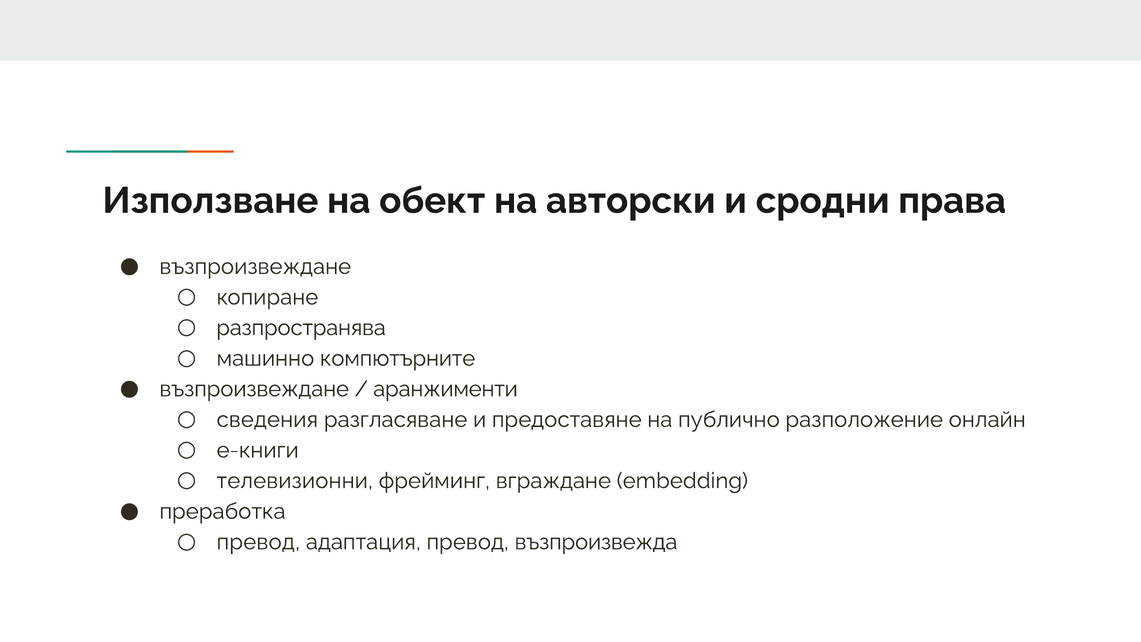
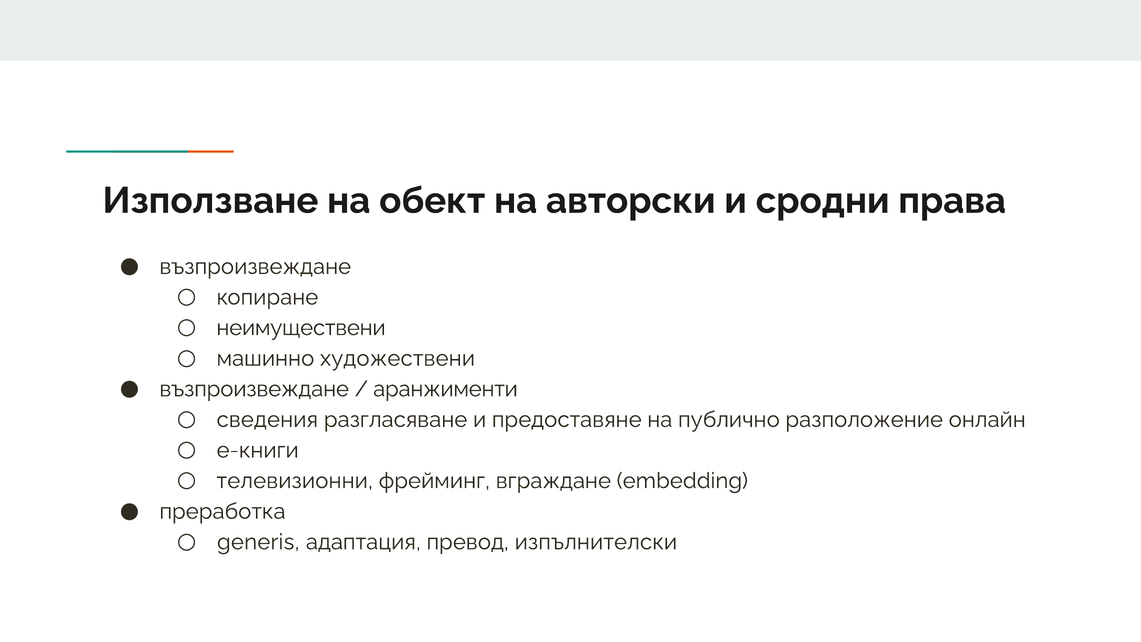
разпространява: разпространява -> неимуществени
компютърните: компютърните -> художествени
превод at (258, 542): превод -> generis
възпроизвежда: възпроизвежда -> изпълнителски
